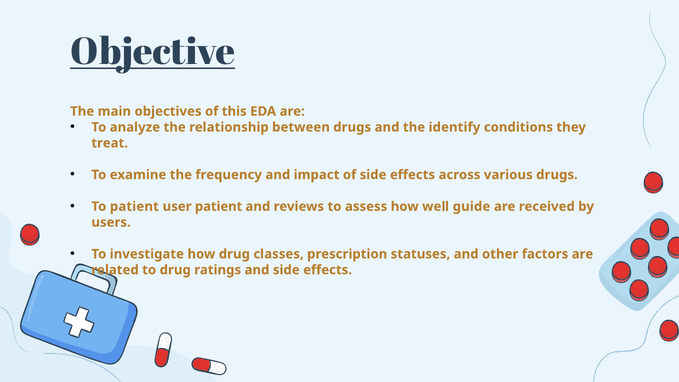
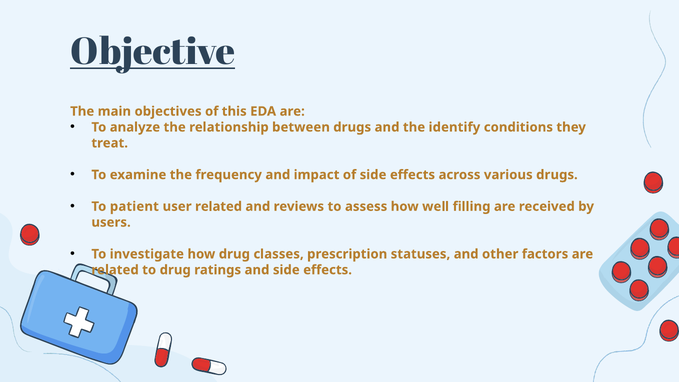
user patient: patient -> related
guide: guide -> filling
